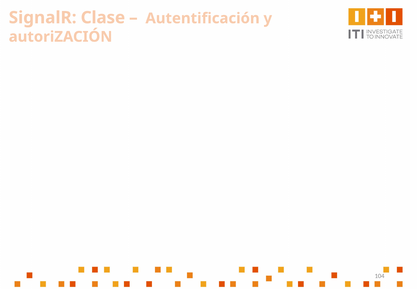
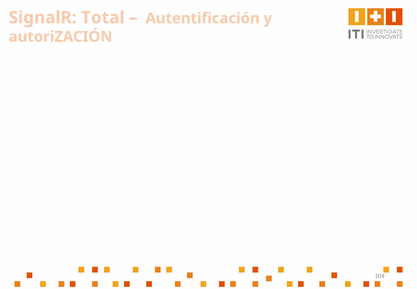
Clase: Clase -> Total
